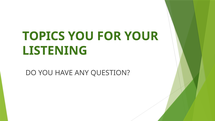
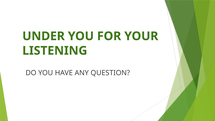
TOPICS: TOPICS -> UNDER
